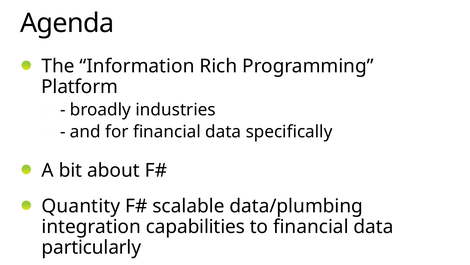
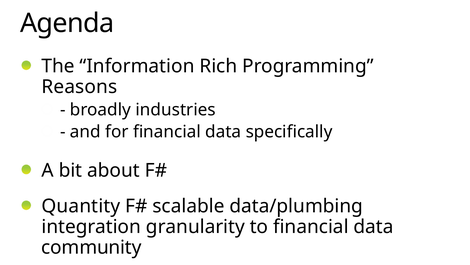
Platform: Platform -> Reasons
capabilities: capabilities -> granularity
particularly: particularly -> community
